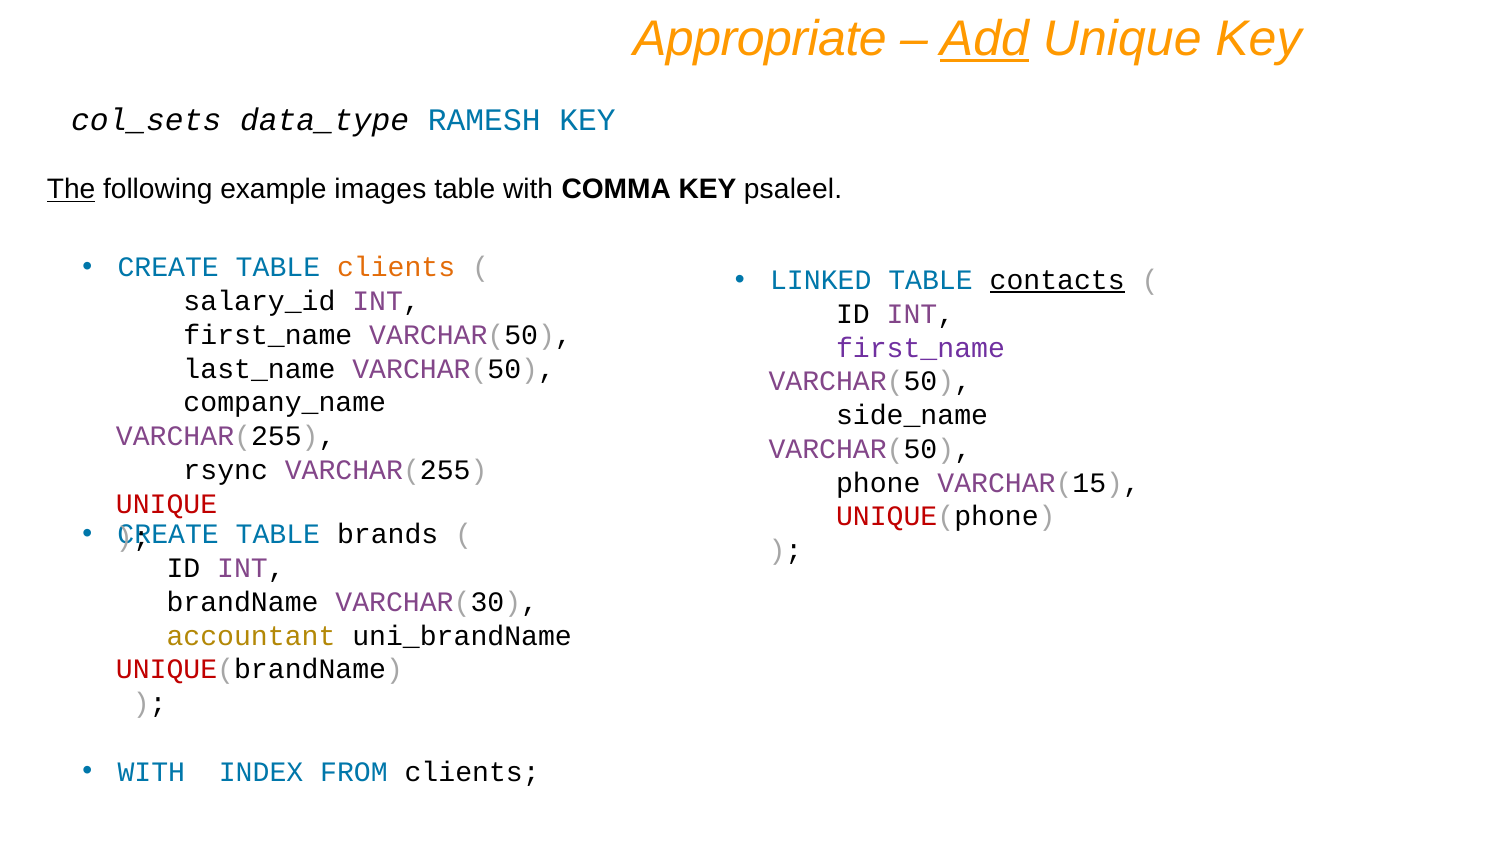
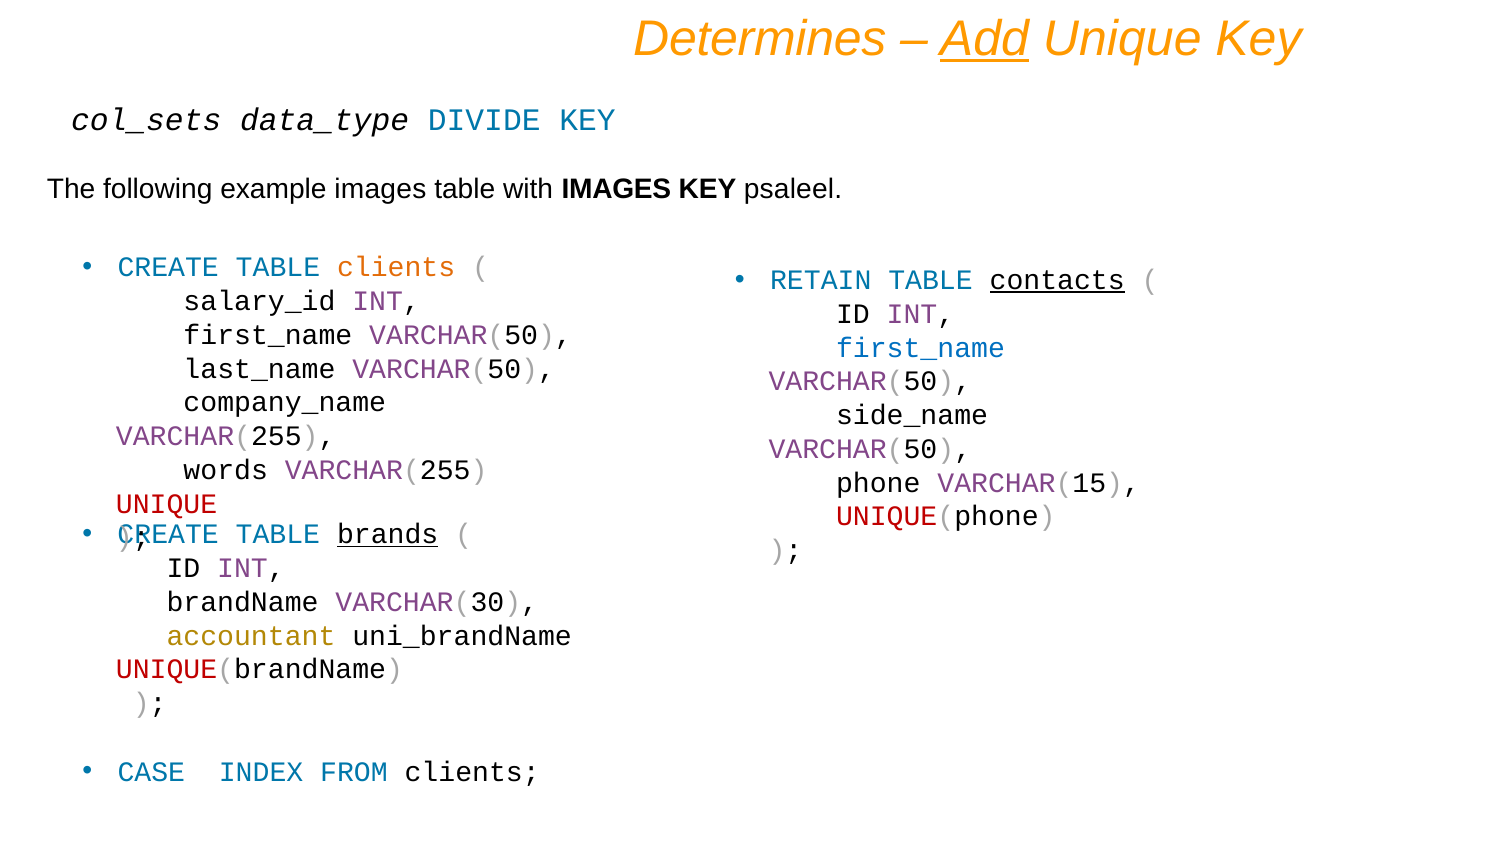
Appropriate: Appropriate -> Determines
RAMESH: RAMESH -> DIVIDE
The underline: present -> none
with COMMA: COMMA -> IMAGES
LINKED: LINKED -> RETAIN
first_name at (920, 348) colour: purple -> blue
rsync: rsync -> words
brands underline: none -> present
WITH at (151, 772): WITH -> CASE
